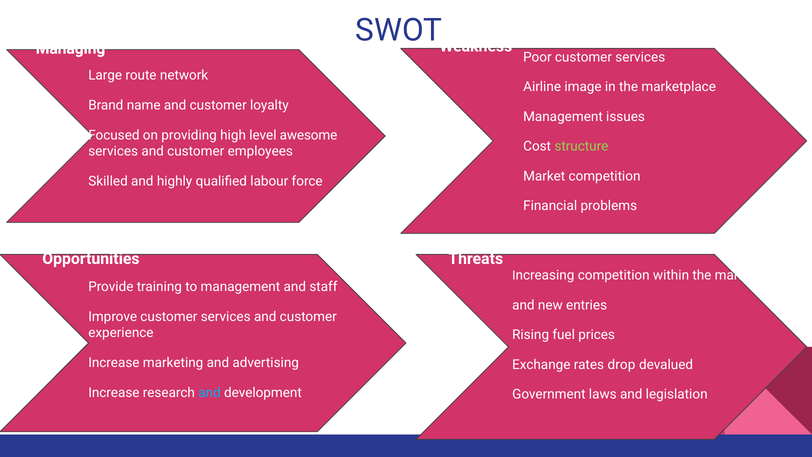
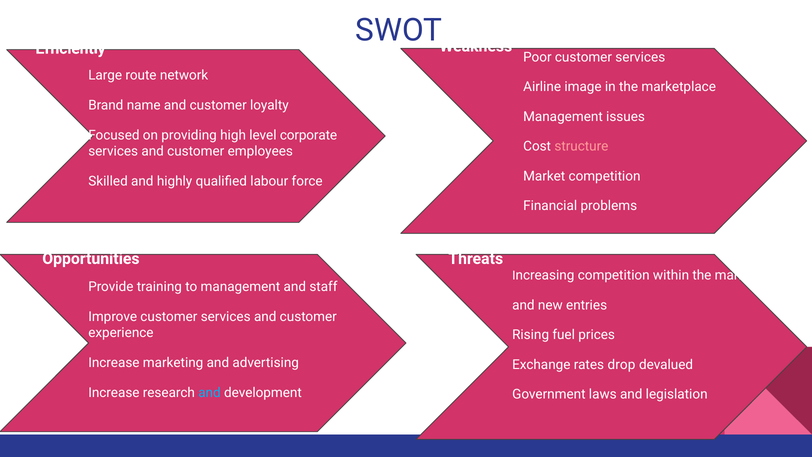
Managing: Managing -> Efficiently
awesome: awesome -> corporate
structure colour: light green -> pink
